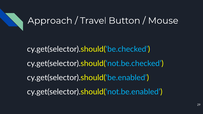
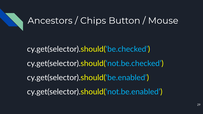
Approach: Approach -> Ancestors
Travel: Travel -> Chips
